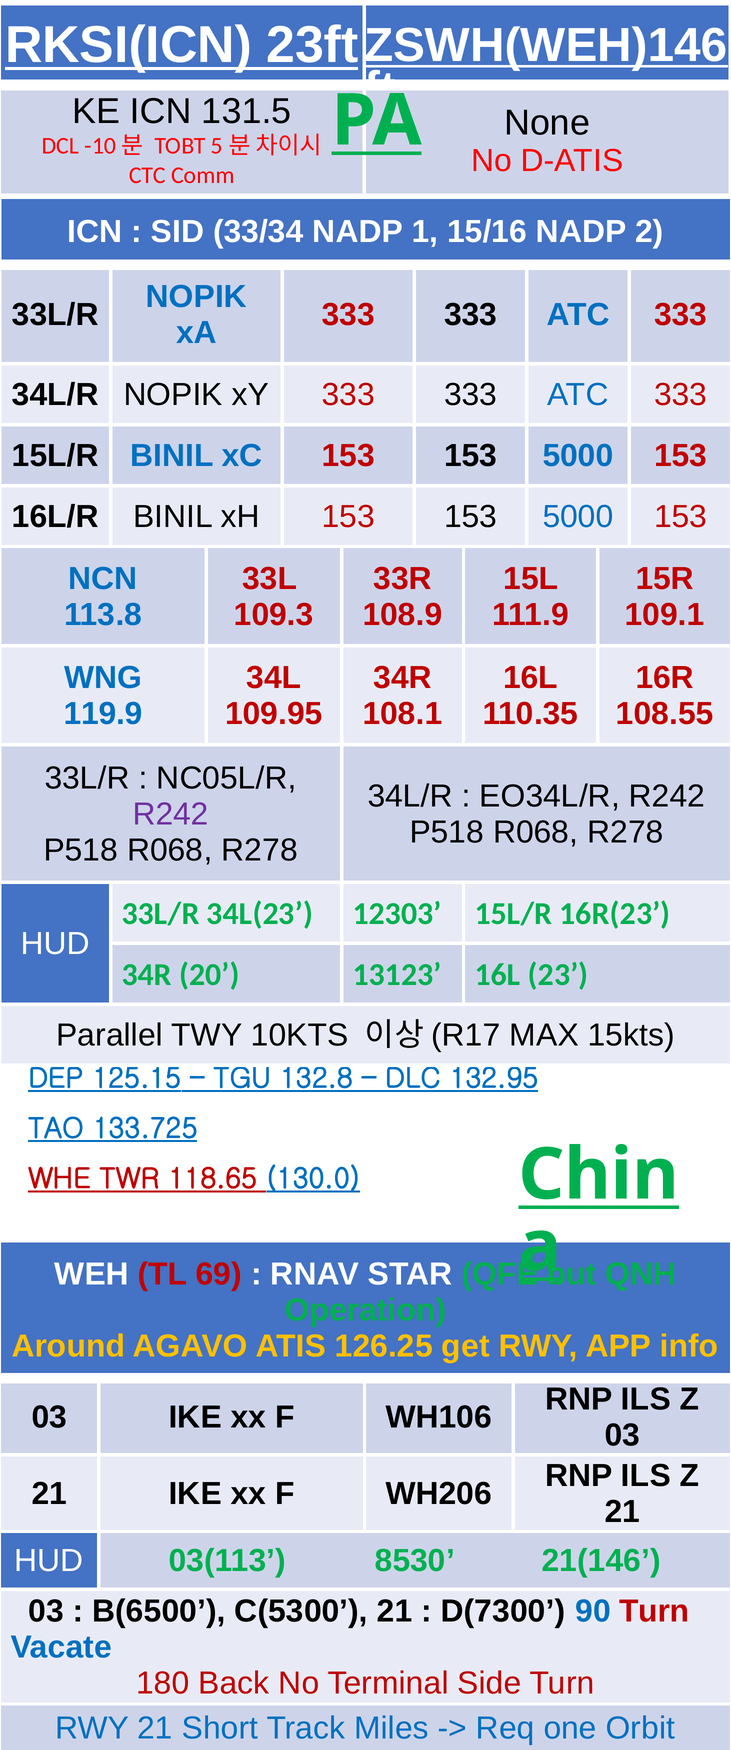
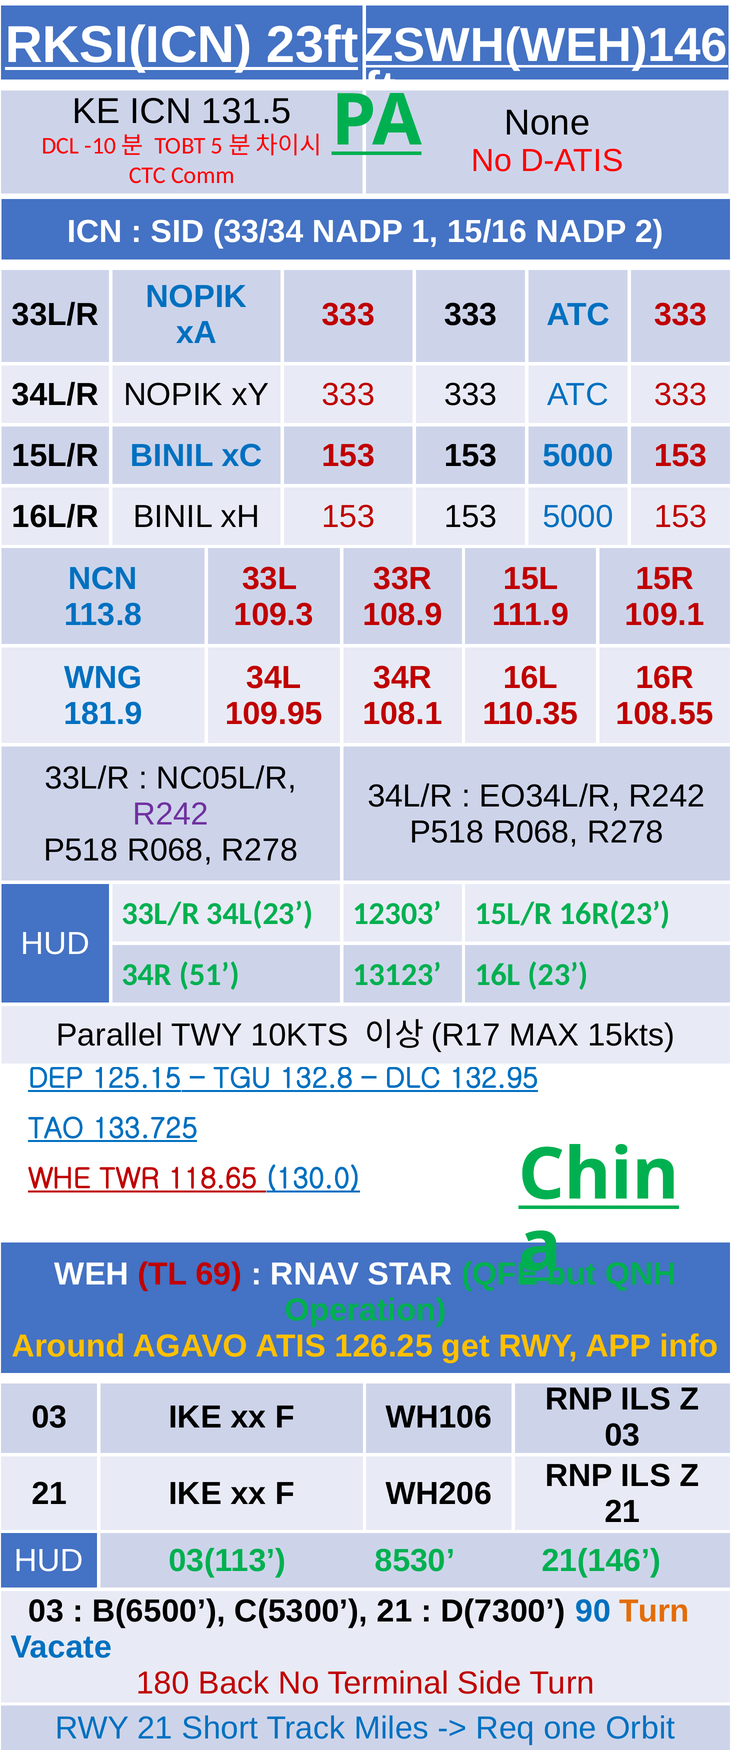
119.9: 119.9 -> 181.9
20: 20 -> 51
Turn at (654, 1610) colour: red -> orange
